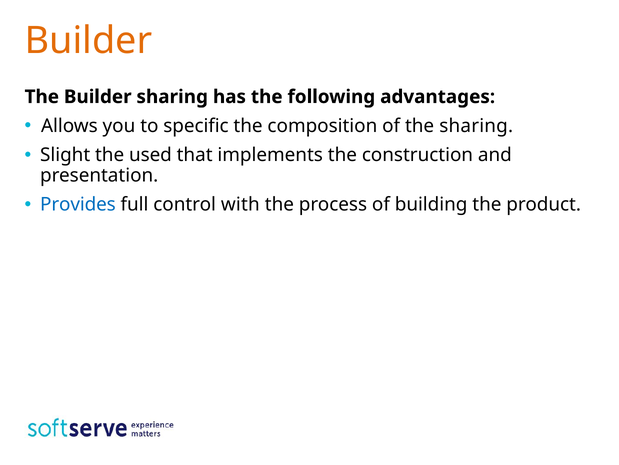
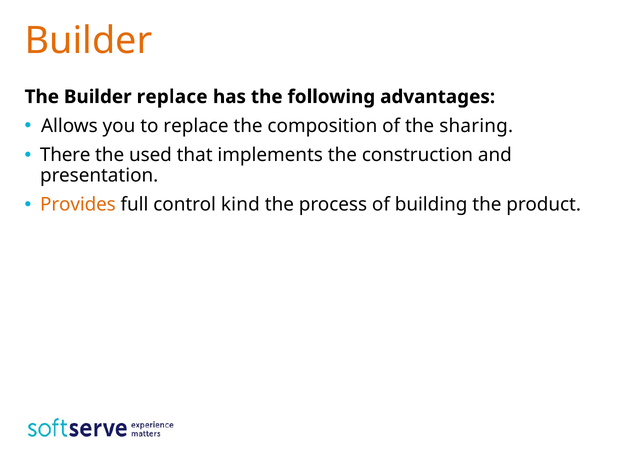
Builder sharing: sharing -> replace
to specific: specific -> replace
Slight: Slight -> There
Provides colour: blue -> orange
with: with -> kind
